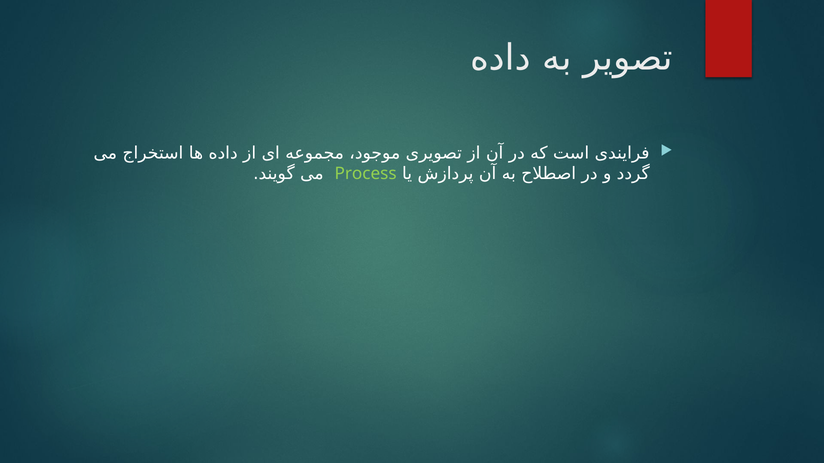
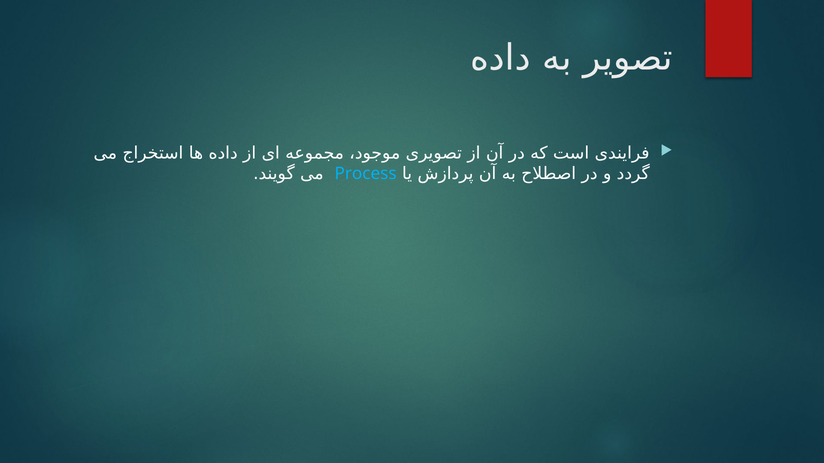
Process colour: light green -> light blue
